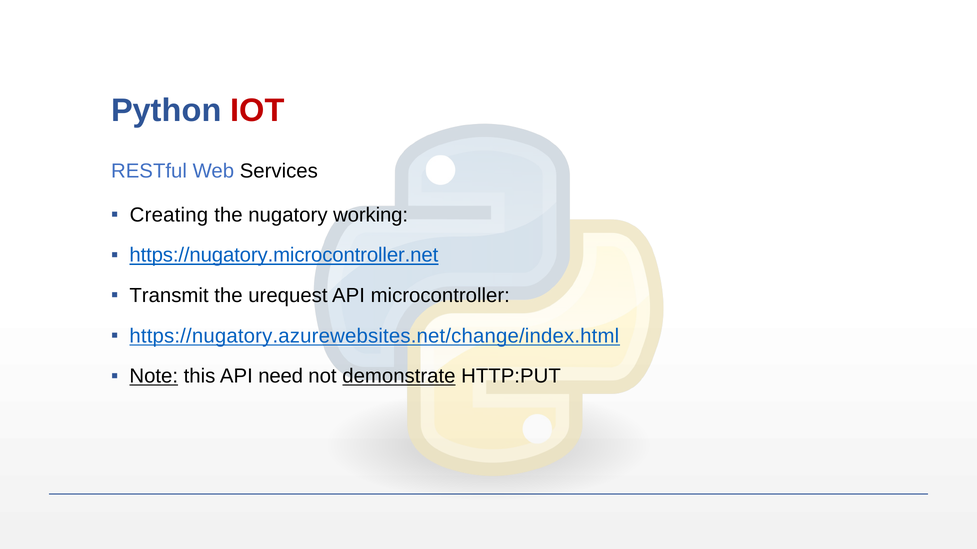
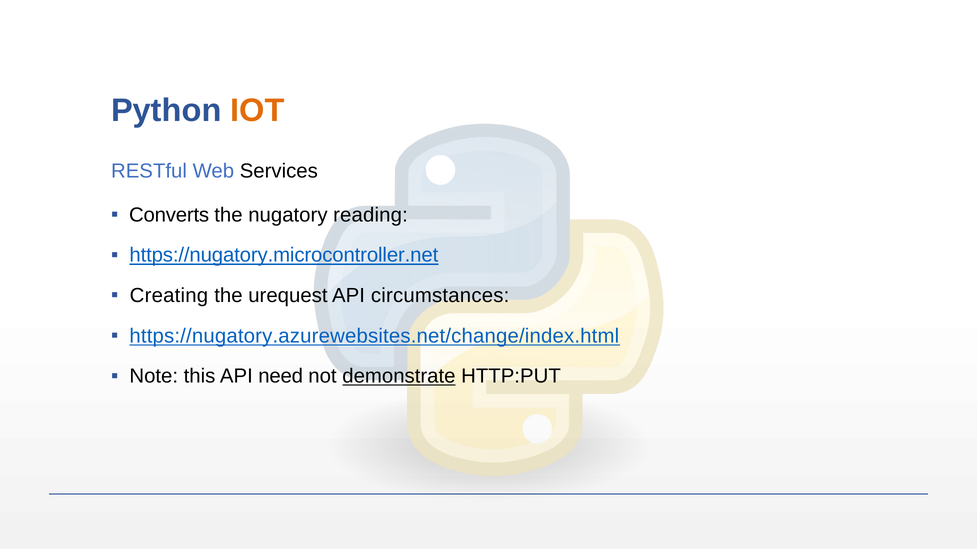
IOT colour: red -> orange
Creating: Creating -> Converts
working: working -> reading
Transmit: Transmit -> Creating
microcontroller: microcontroller -> circumstances
Note underline: present -> none
